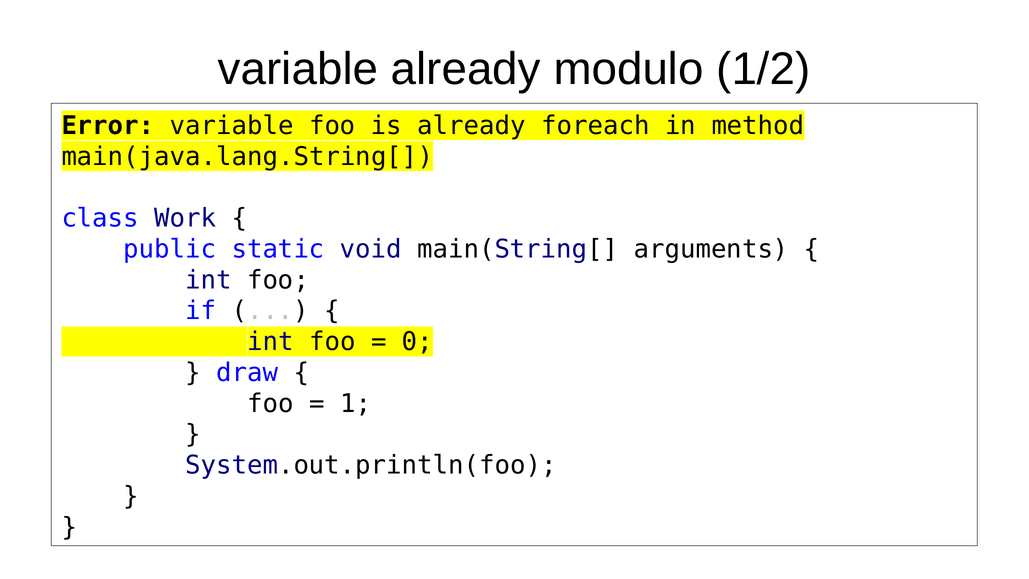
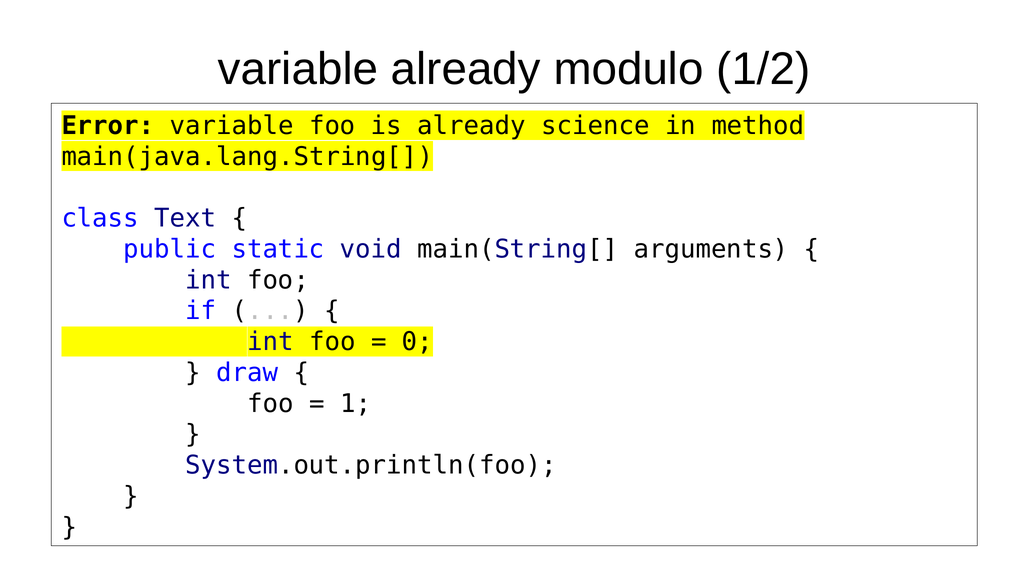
foreach: foreach -> science
Work: Work -> Text
